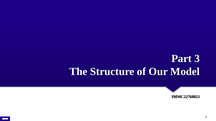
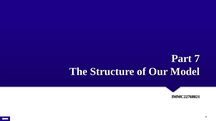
Part 3: 3 -> 7
